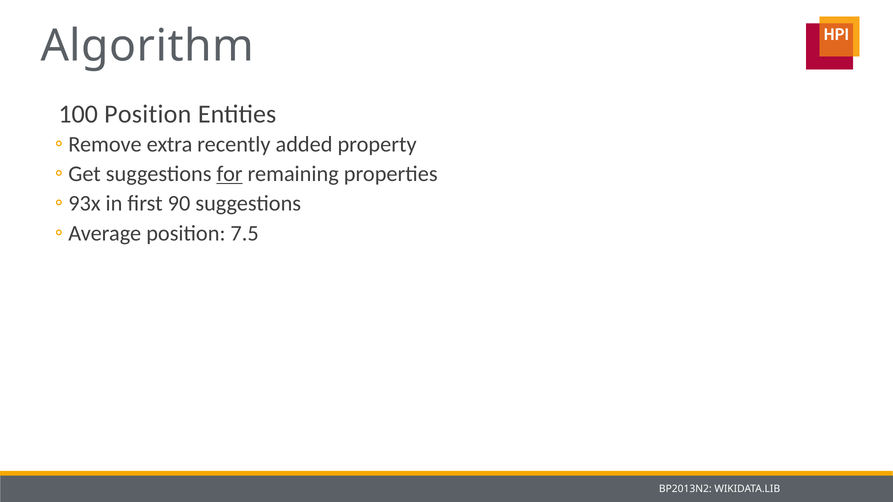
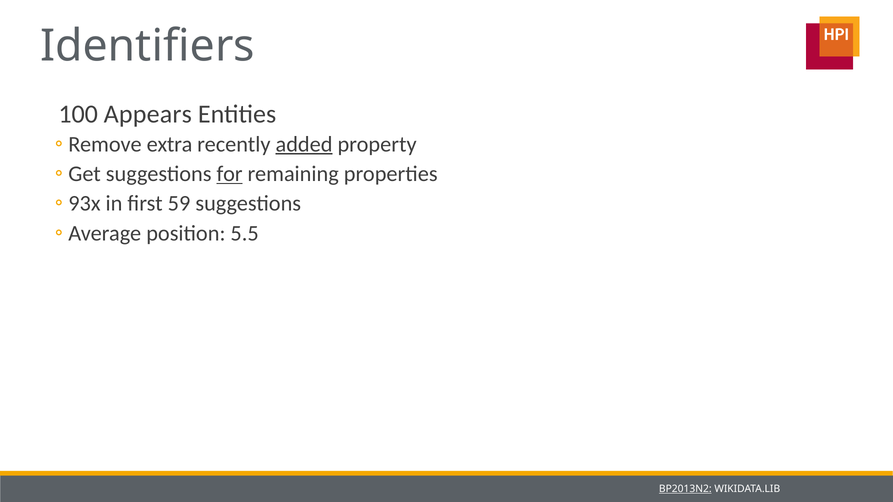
Algorithm: Algorithm -> Identifiers
100 Position: Position -> Appears
added underline: none -> present
90: 90 -> 59
7.5: 7.5 -> 5.5
BP2013N2 underline: none -> present
